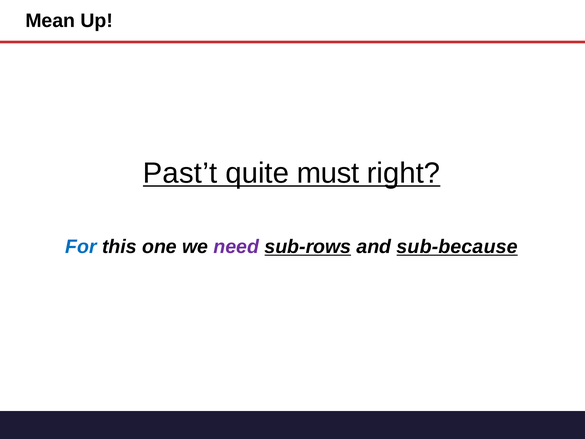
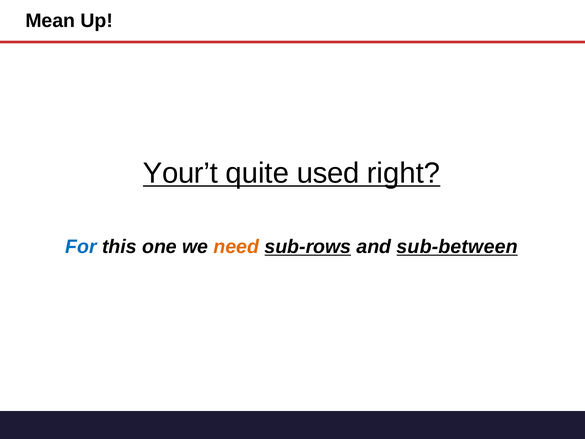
Past’t: Past’t -> Your’t
must: must -> used
need colour: purple -> orange
sub-because: sub-because -> sub-between
